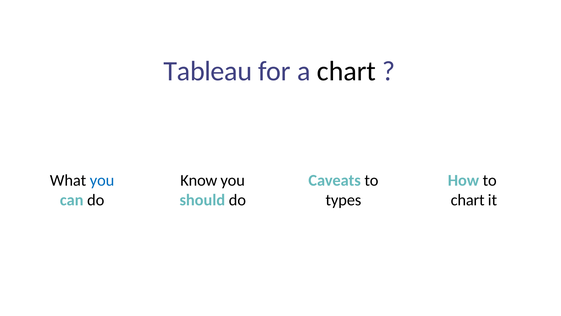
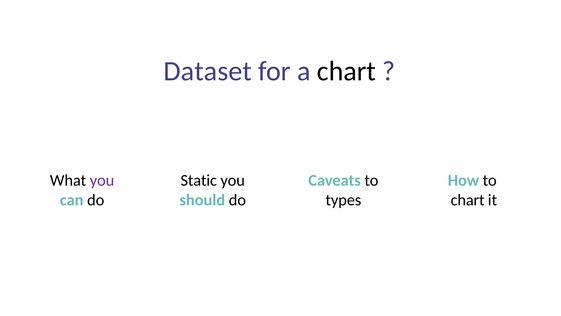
Tableau: Tableau -> Dataset
you at (102, 180) colour: blue -> purple
Know: Know -> Static
